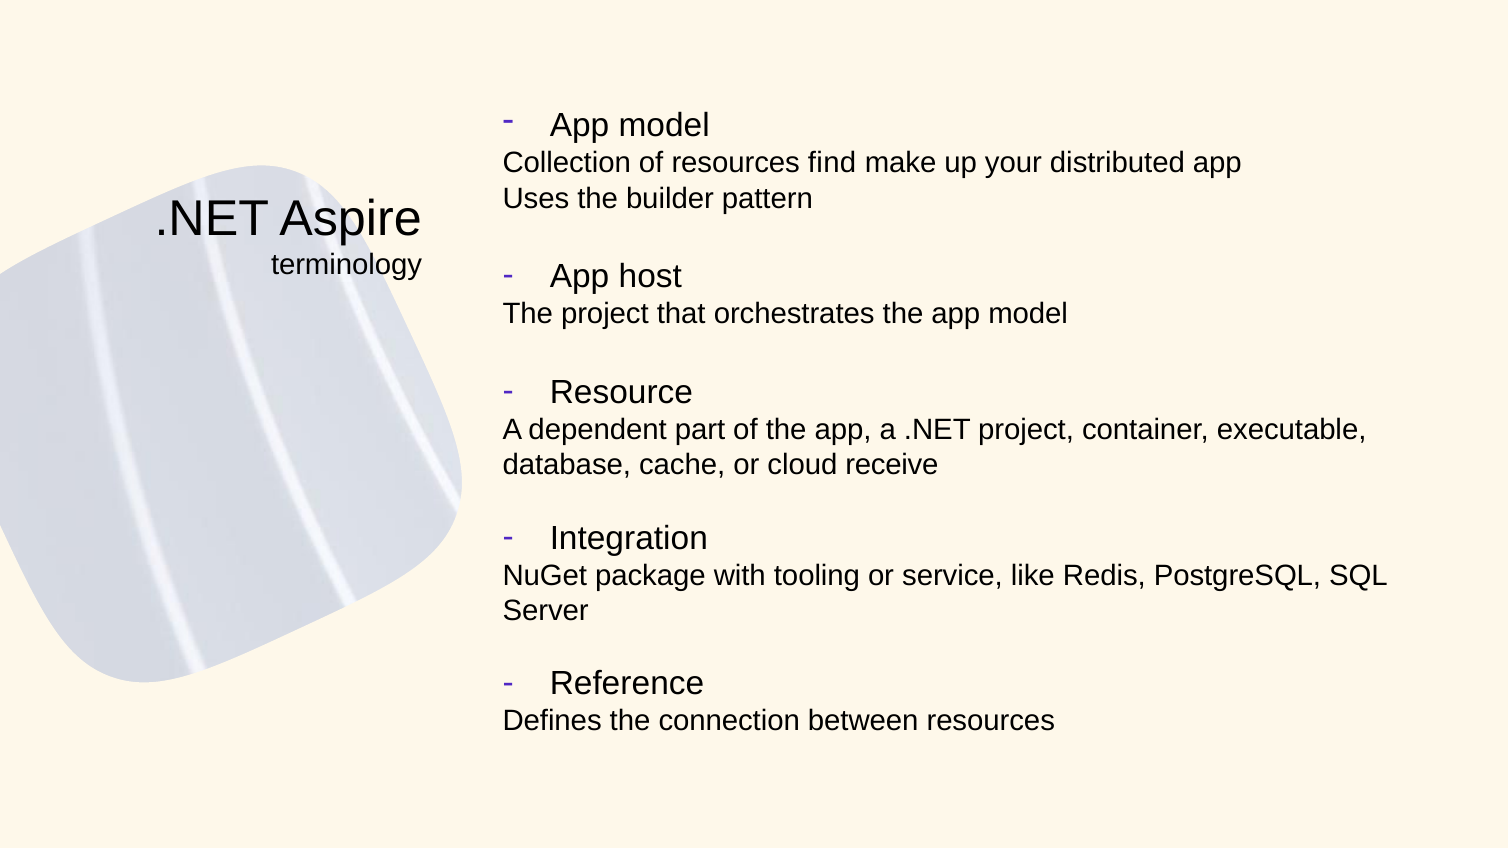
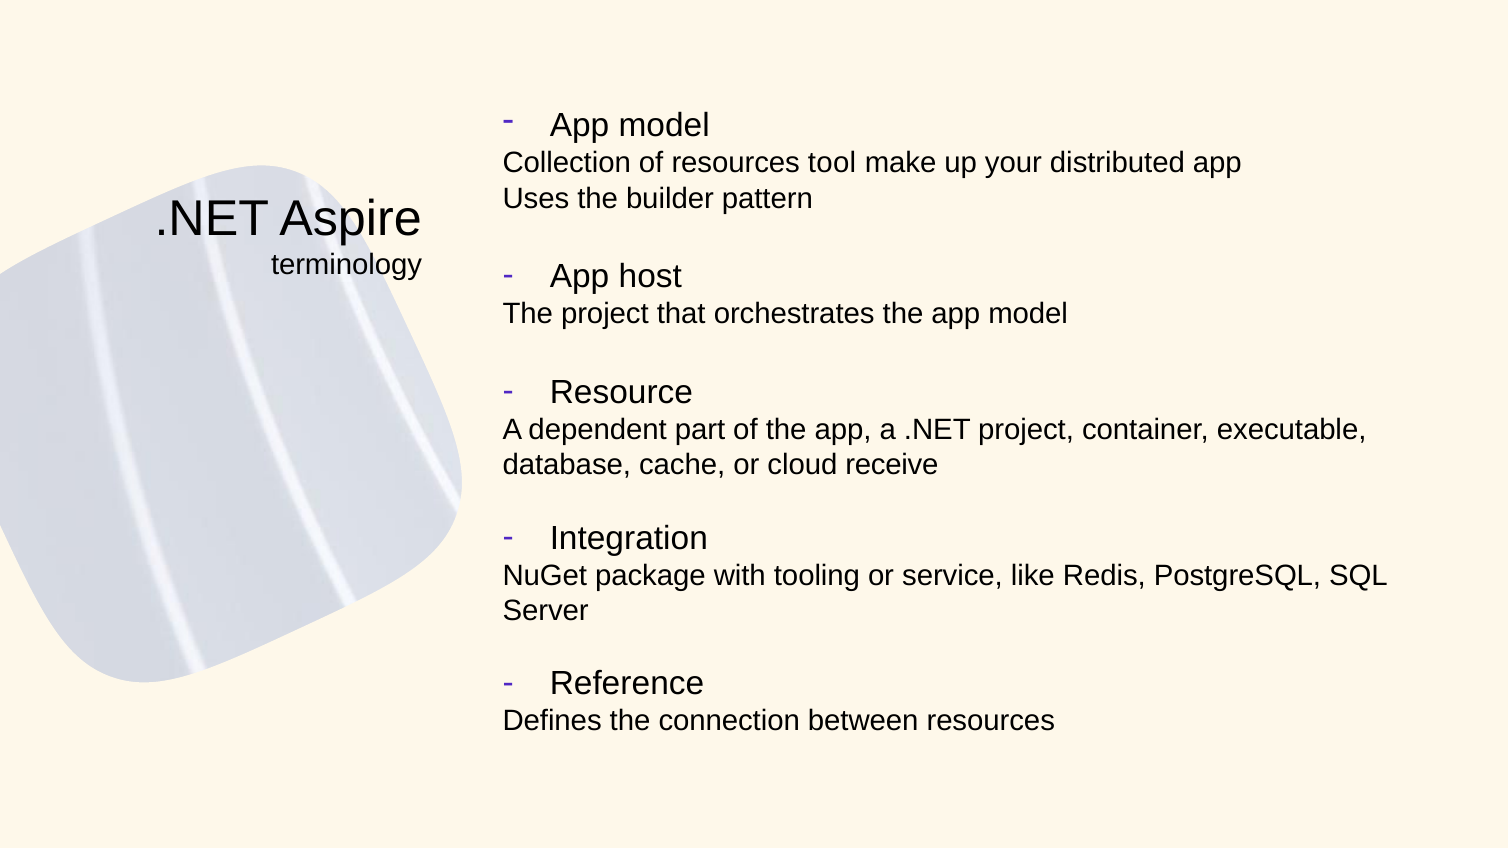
find: find -> tool
